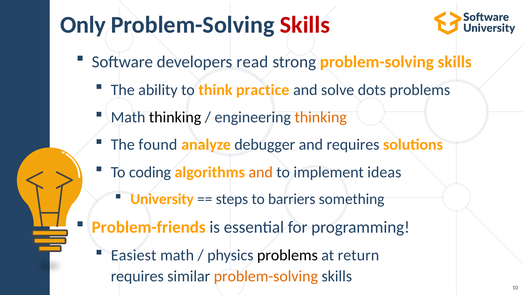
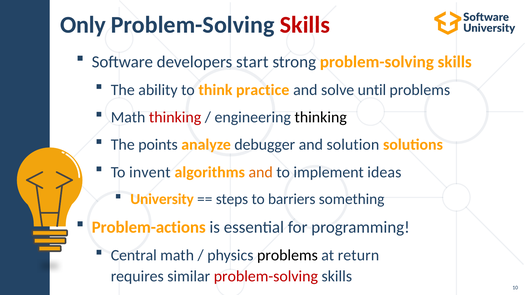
read: read -> start
dots: dots -> until
thinking at (175, 117) colour: black -> red
thinking at (321, 117) colour: orange -> black
found: found -> points
and requires: requires -> solution
coding: coding -> invent
Problem-friends: Problem-friends -> Problem-actions
Easiest: Easiest -> Central
problem-solving at (266, 277) colour: orange -> red
